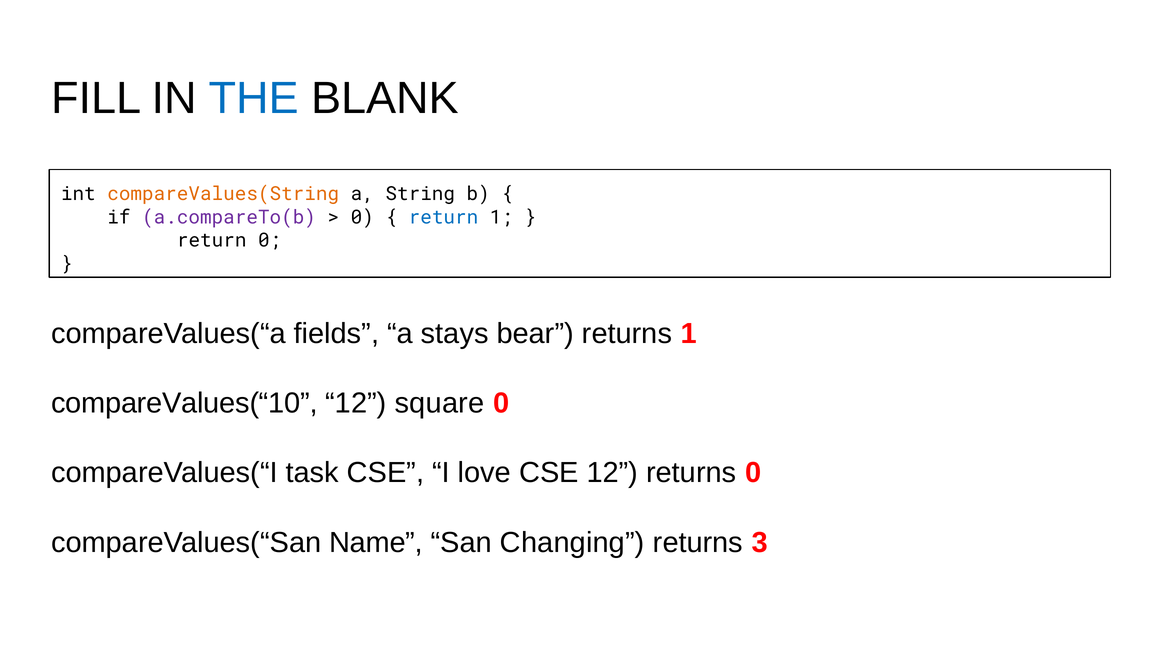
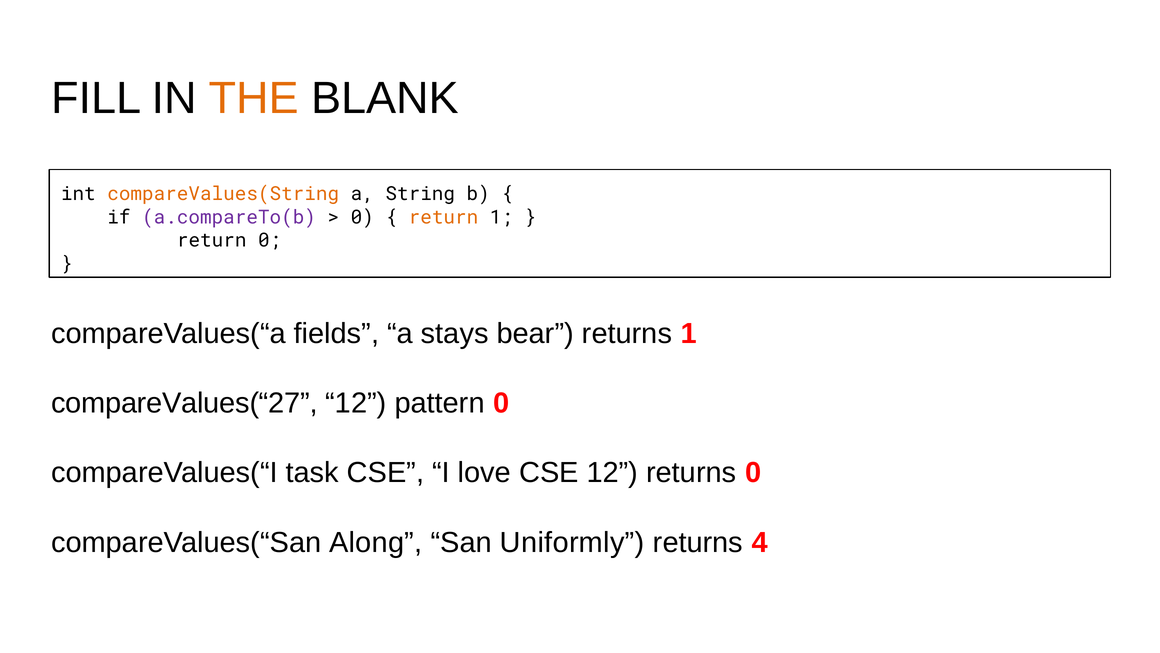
THE colour: blue -> orange
return at (443, 217) colour: blue -> orange
compareValues(“10: compareValues(“10 -> compareValues(“27
square: square -> pattern
Name: Name -> Along
Changing: Changing -> Uniformly
3: 3 -> 4
